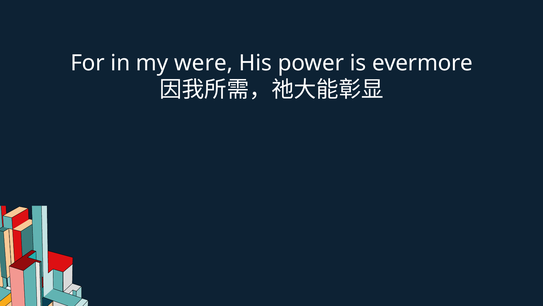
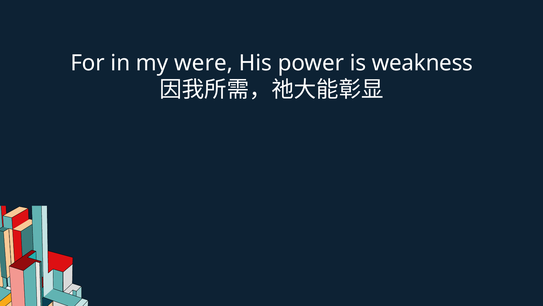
evermore: evermore -> weakness
